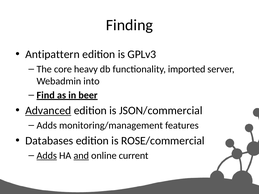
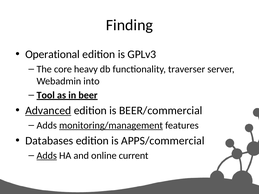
Antipattern: Antipattern -> Operational
imported: imported -> traverser
Find: Find -> Tool
JSON/commercial: JSON/commercial -> BEER/commercial
monitoring/management underline: none -> present
ROSE/commercial: ROSE/commercial -> APPS/commercial
and underline: present -> none
